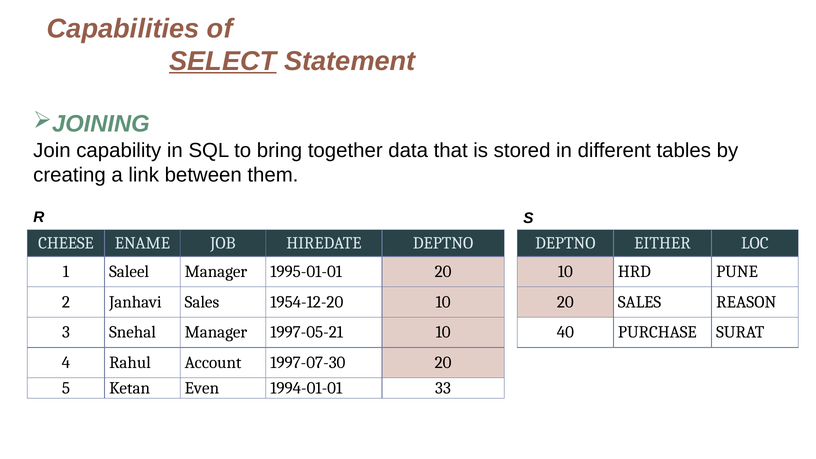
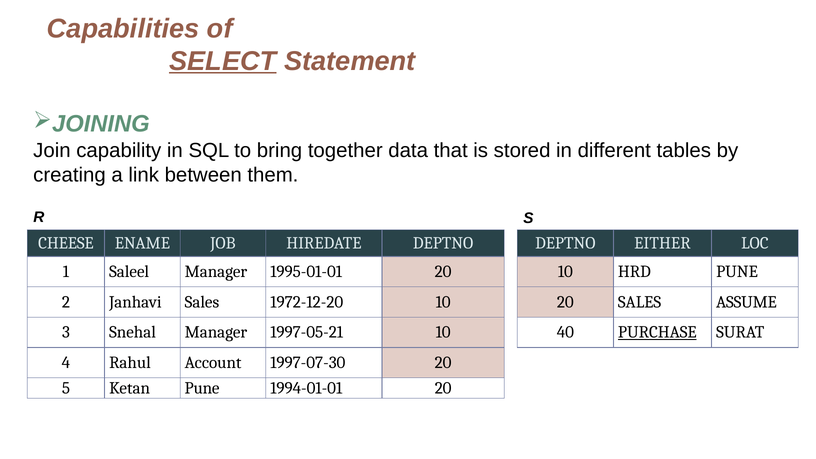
1954-12-20: 1954-12-20 -> 1972-12-20
REASON: REASON -> ASSUME
PURCHASE underline: none -> present
Ketan Even: Even -> Pune
1994-01-01 33: 33 -> 20
